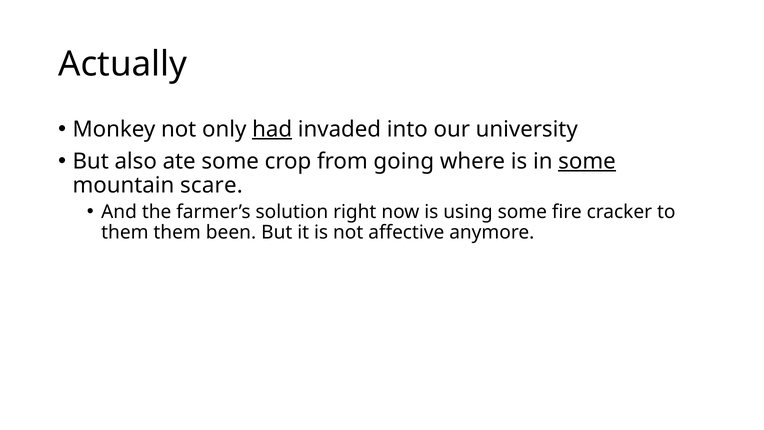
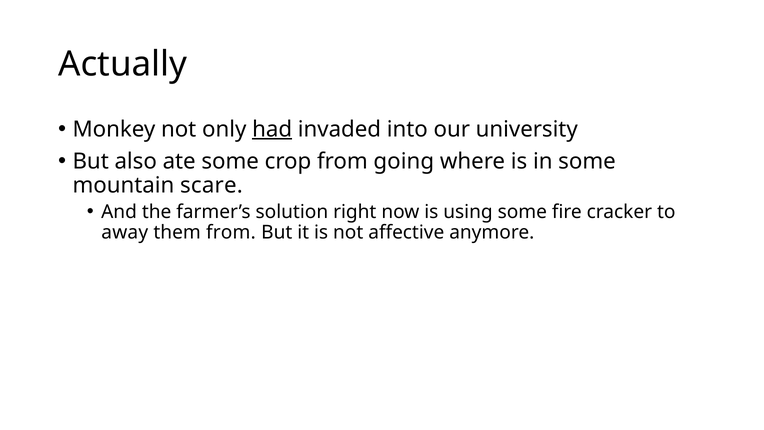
some at (587, 161) underline: present -> none
them at (125, 232): them -> away
them been: been -> from
